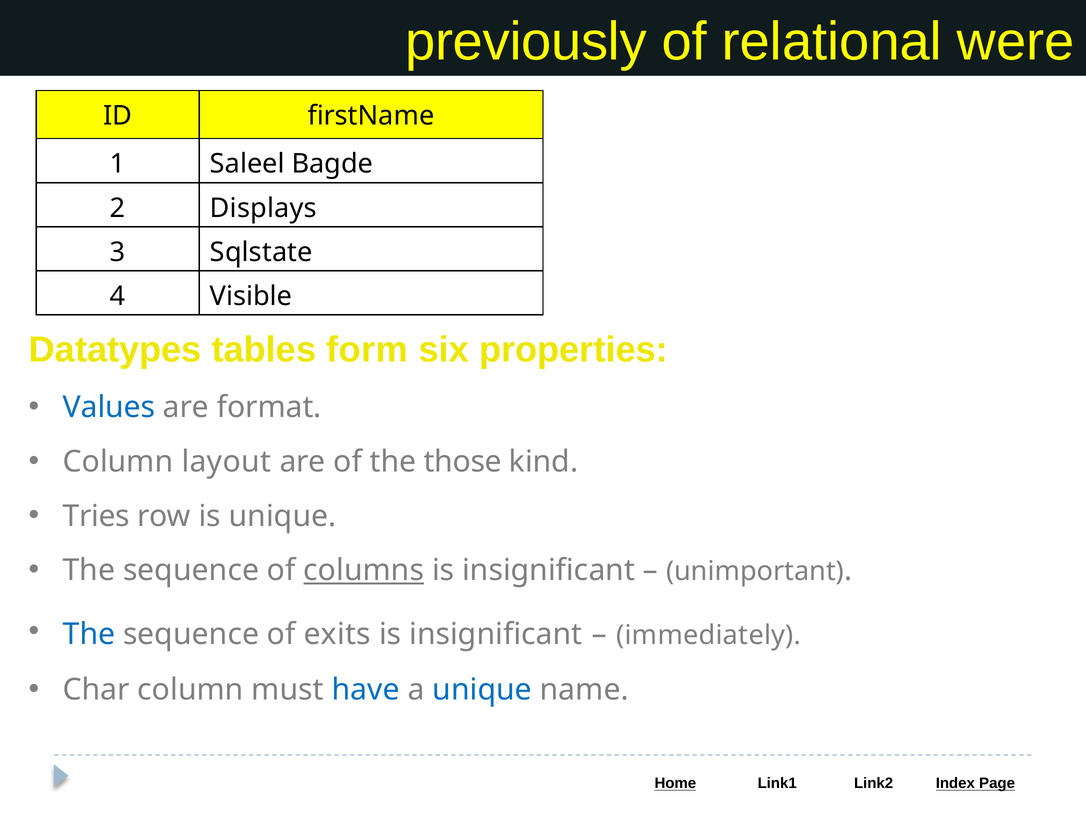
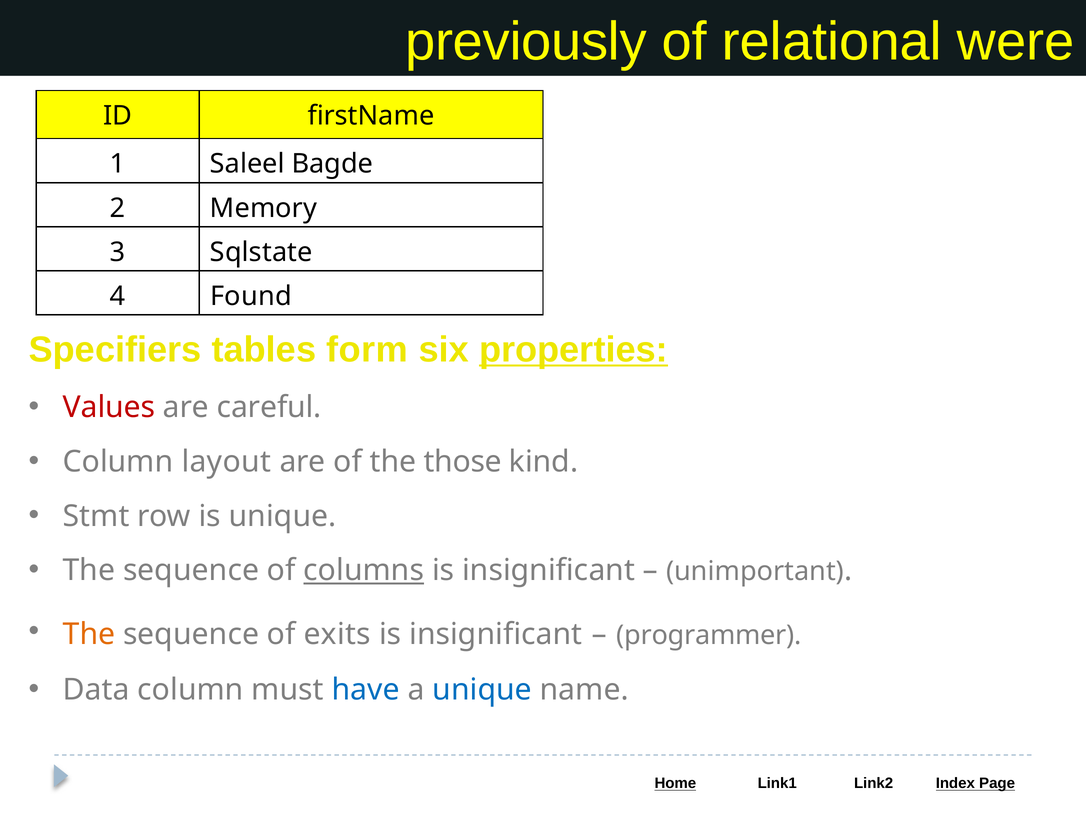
Displays: Displays -> Memory
Visible: Visible -> Found
Datatypes: Datatypes -> Specifiers
properties underline: none -> present
Values colour: blue -> red
format: format -> careful
Tries: Tries -> Stmt
The at (89, 634) colour: blue -> orange
immediately: immediately -> programmer
Char: Char -> Data
